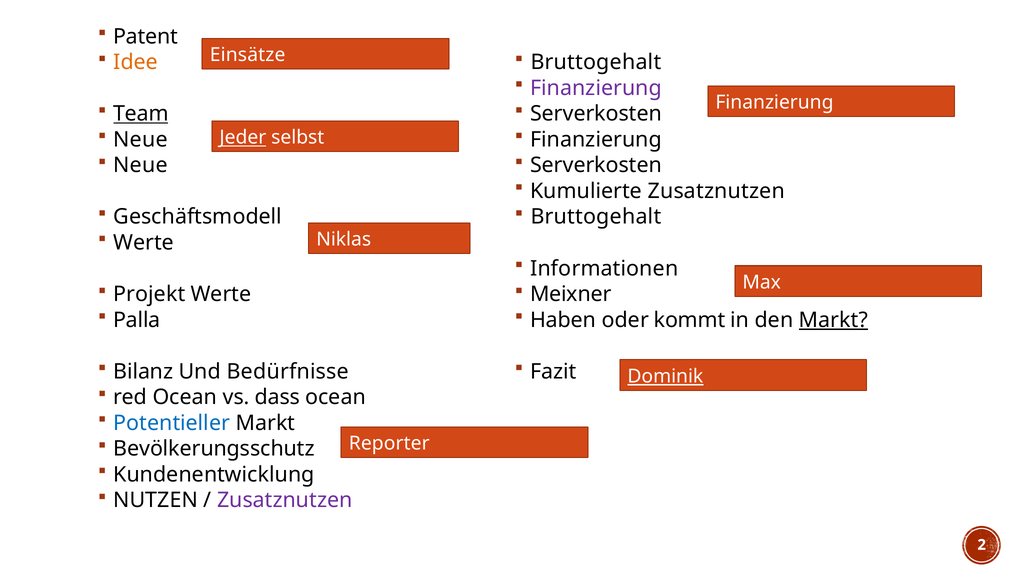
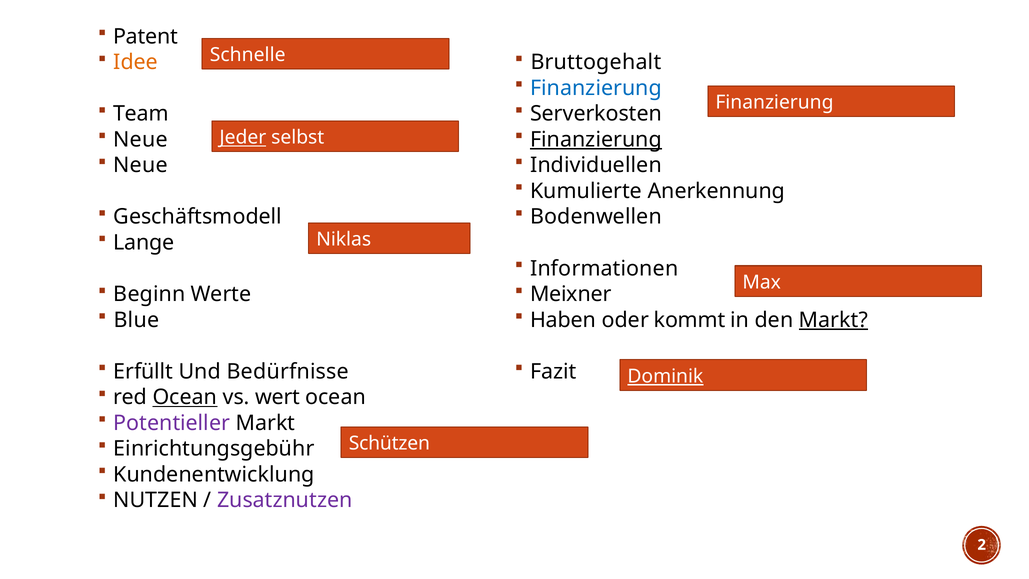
Einsätze: Einsätze -> Schnelle
Finanzierung at (596, 88) colour: purple -> blue
Team underline: present -> none
Finanzierung at (596, 140) underline: none -> present
Serverkosten at (596, 165): Serverkosten -> Individuellen
Kumulierte Zusatznutzen: Zusatznutzen -> Anerkennung
Bruttogehalt at (596, 217): Bruttogehalt -> Bodenwellen
Werte at (144, 243): Werte -> Lange
Projekt: Projekt -> Beginn
Palla: Palla -> Blue
Bilanz: Bilanz -> Erfüllt
Ocean at (185, 397) underline: none -> present
dass: dass -> wert
Potentieller colour: blue -> purple
Reporter: Reporter -> Schützen
Bevölkerungsschutz: Bevölkerungsschutz -> Einrichtungsgebühr
